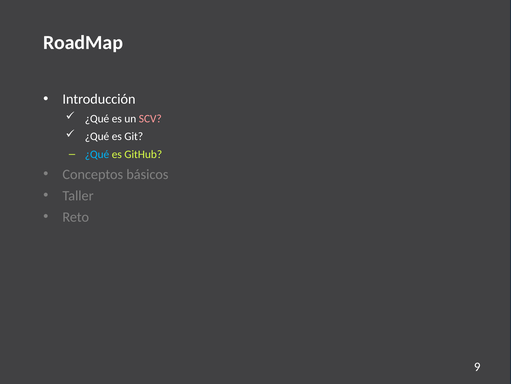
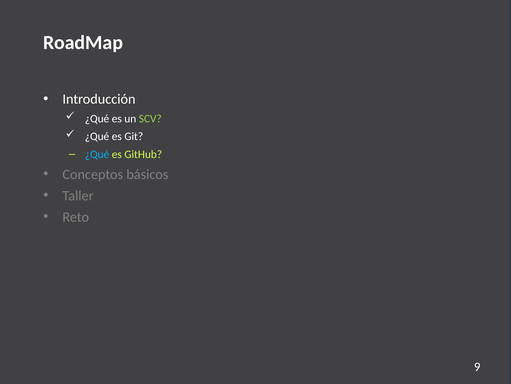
SCV colour: pink -> light green
